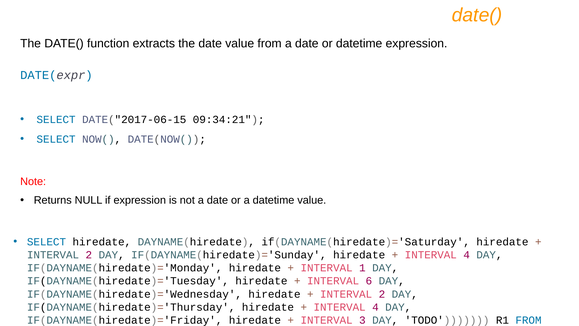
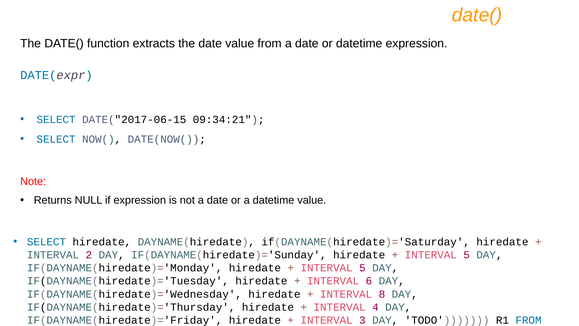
4 at (467, 255): 4 -> 5
1 at (362, 268): 1 -> 5
2 at (382, 294): 2 -> 8
